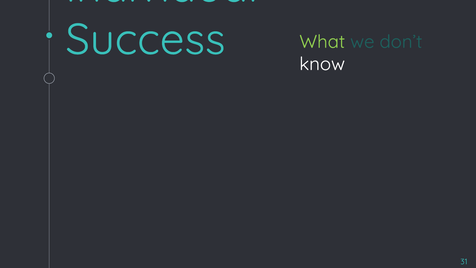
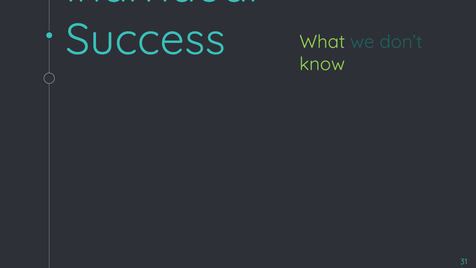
know colour: white -> light green
